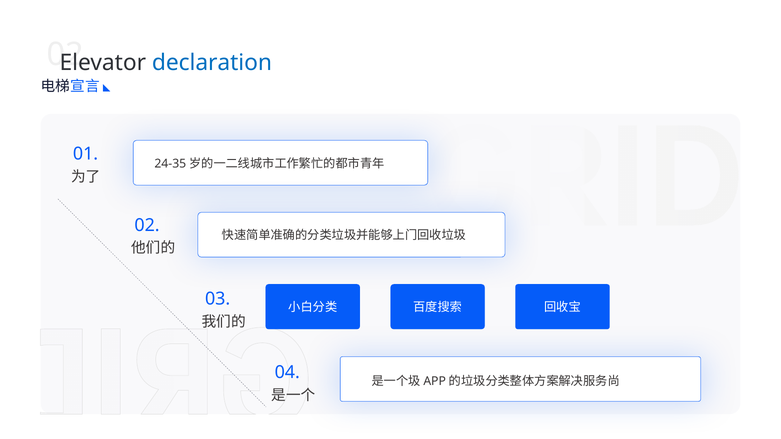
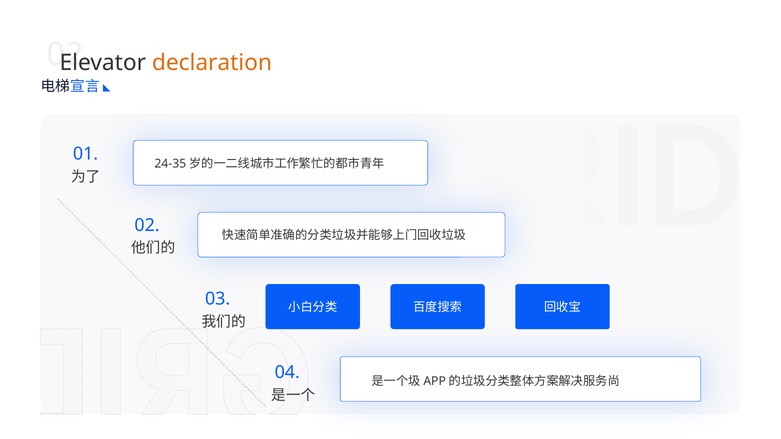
declaration colour: blue -> orange
